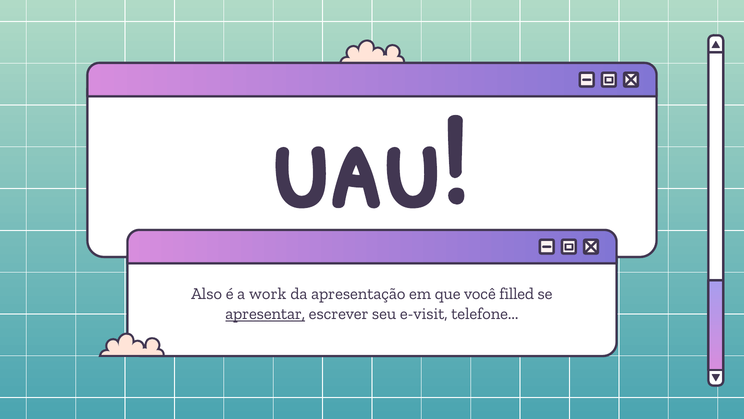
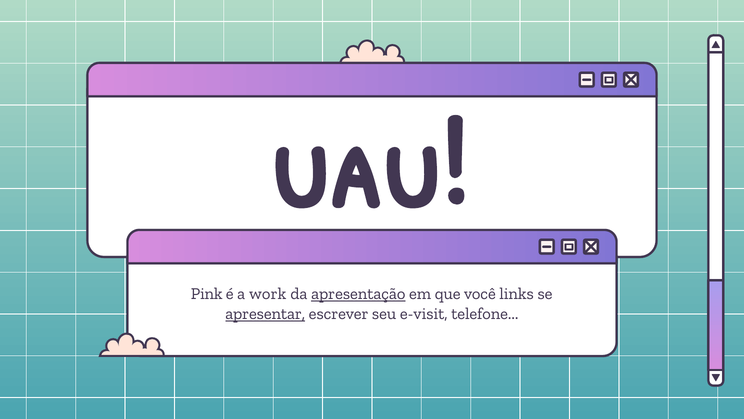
Also: Also -> Pink
apresentação underline: none -> present
filled: filled -> links
